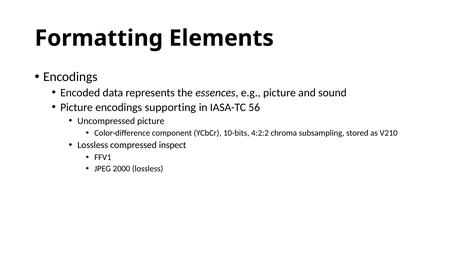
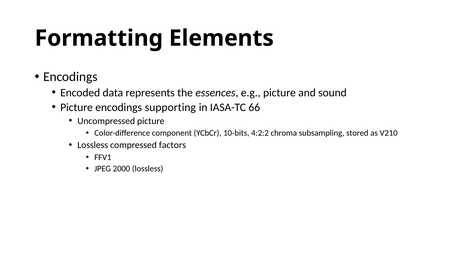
56: 56 -> 66
inspect: inspect -> factors
